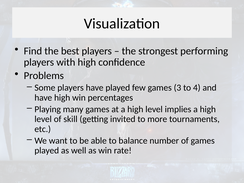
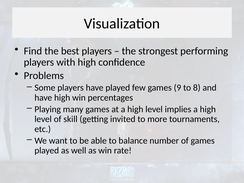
3: 3 -> 9
4: 4 -> 8
